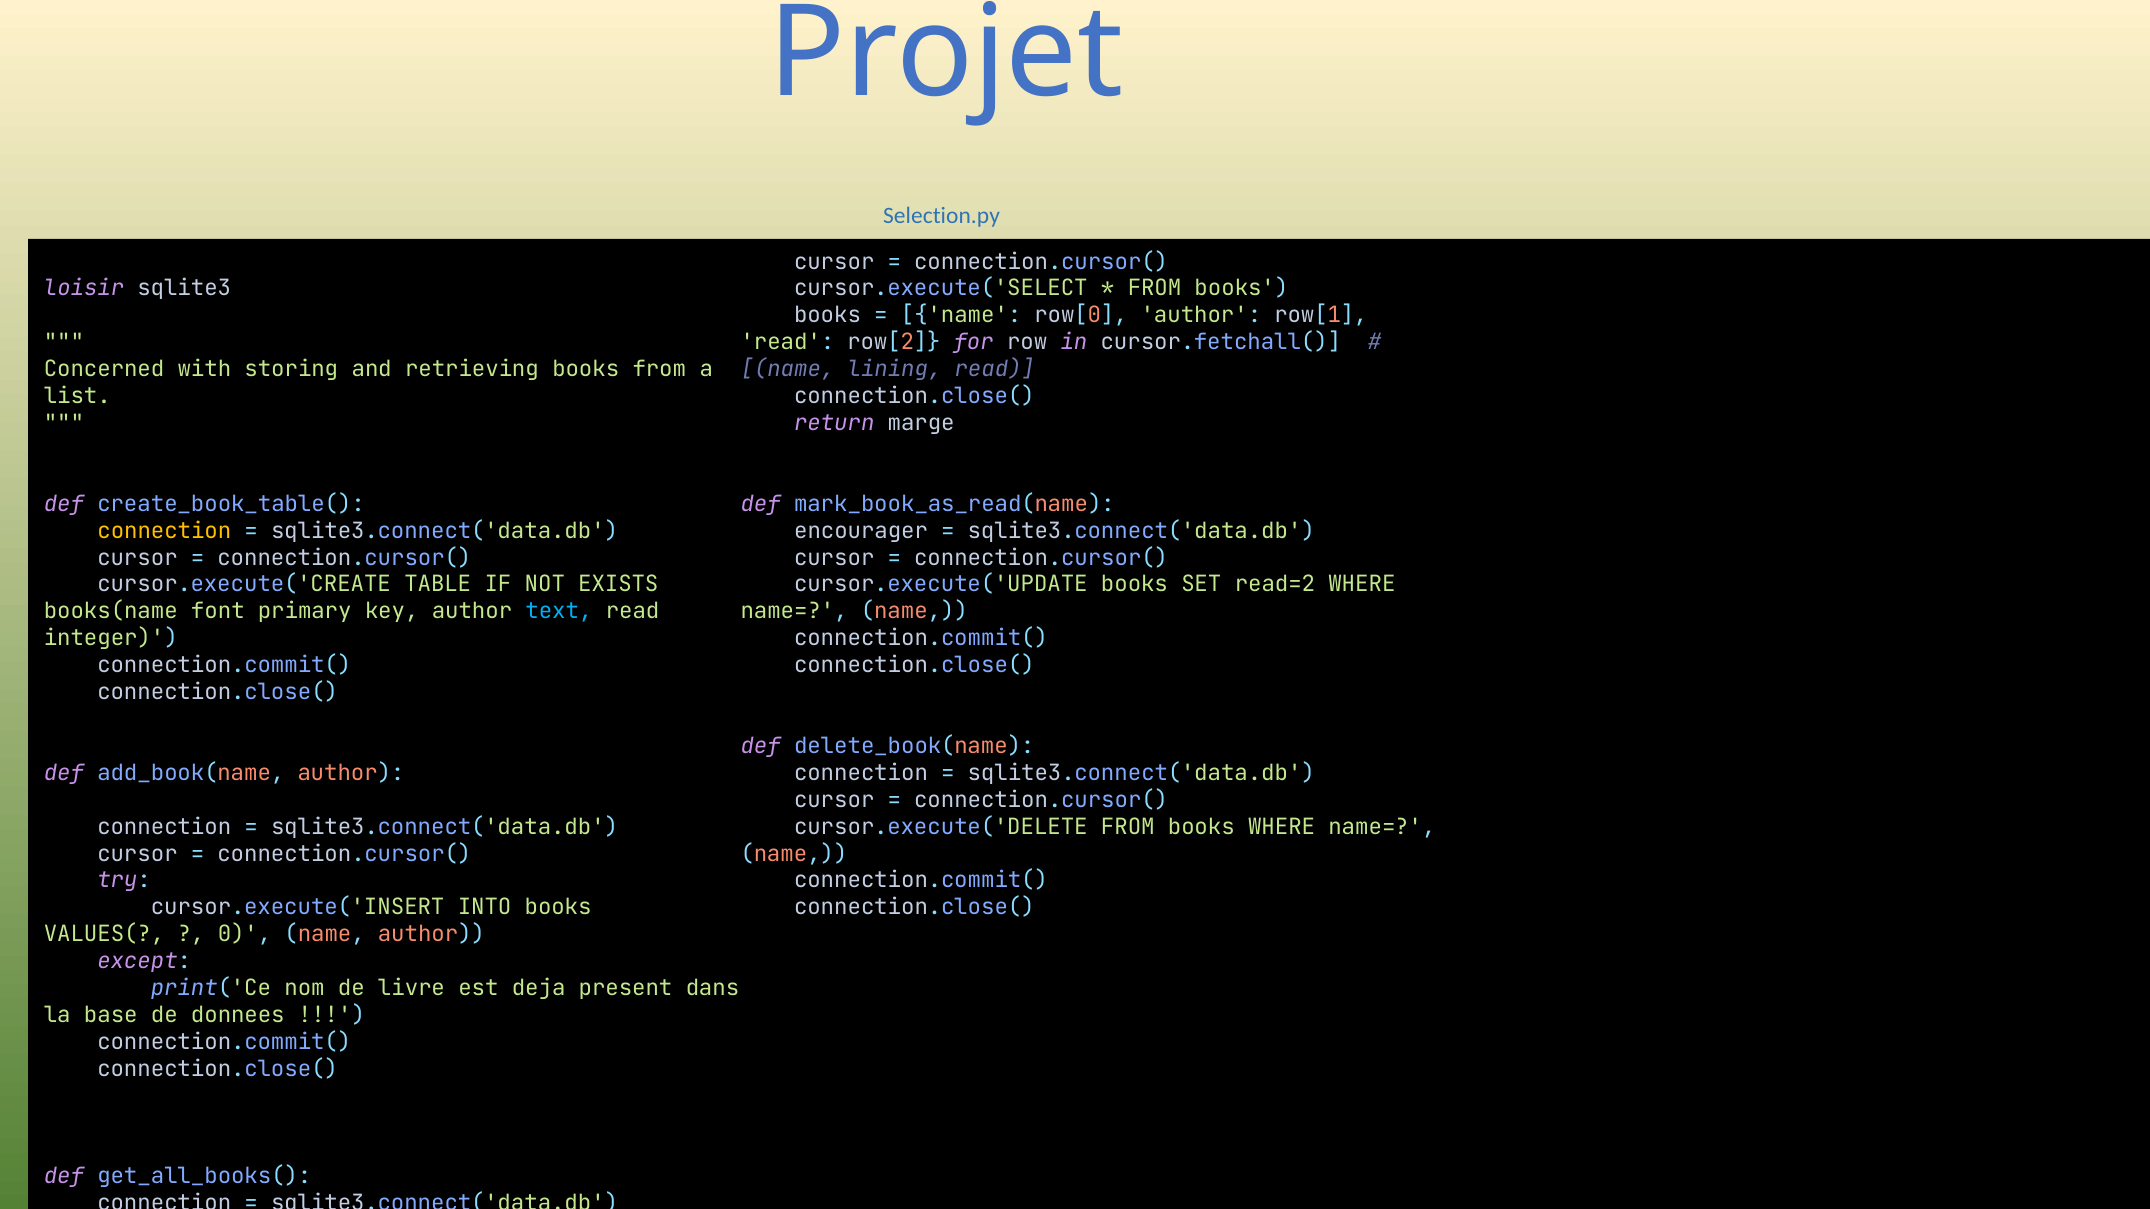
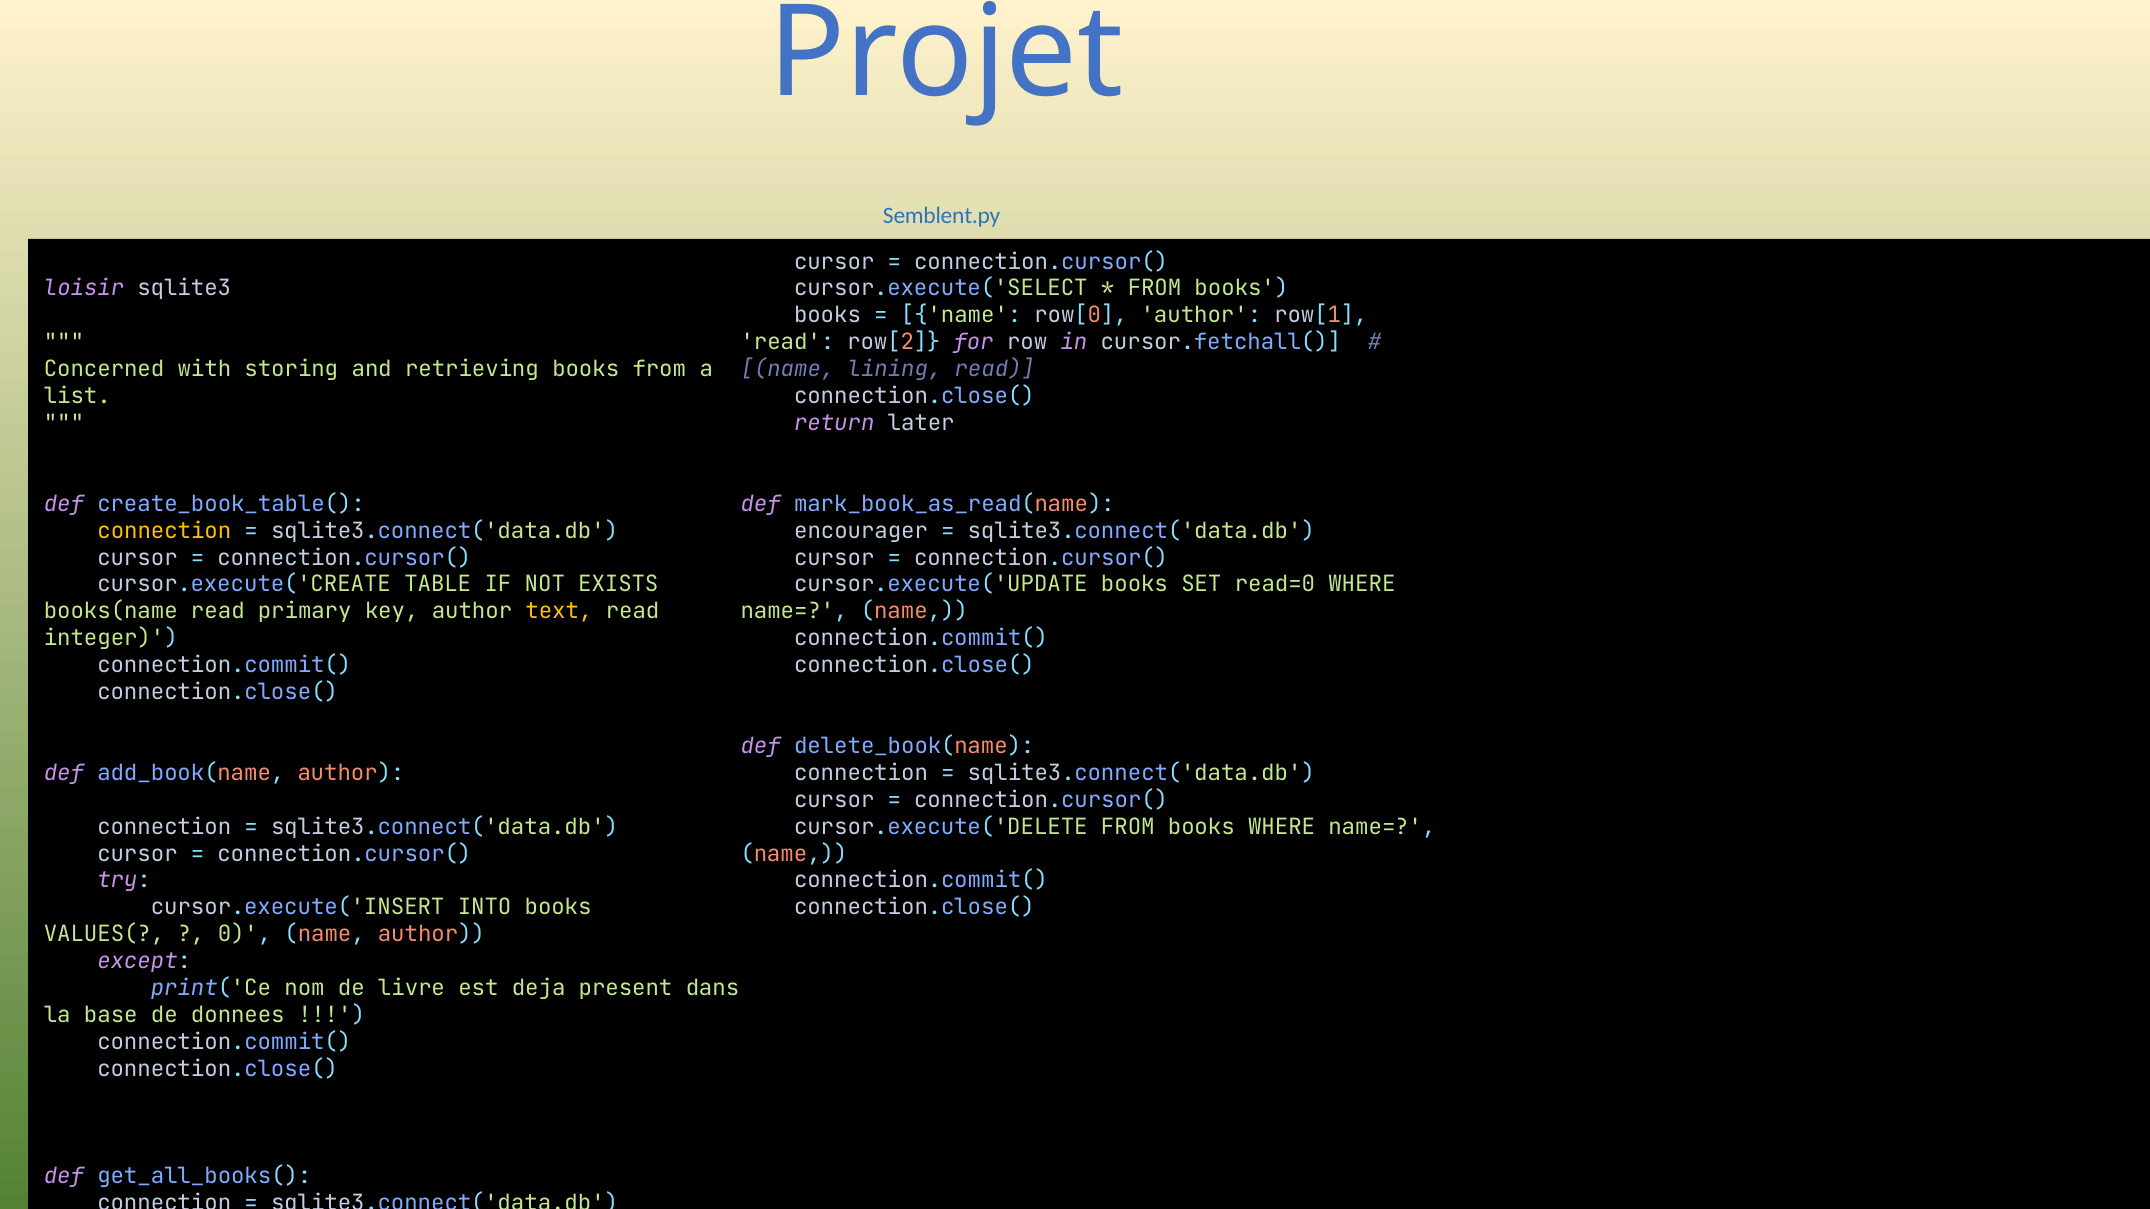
Selection.py: Selection.py -> Semblent.py
marge: marge -> later
read=2: read=2 -> read=0
books(name font: font -> read
text colour: light blue -> yellow
